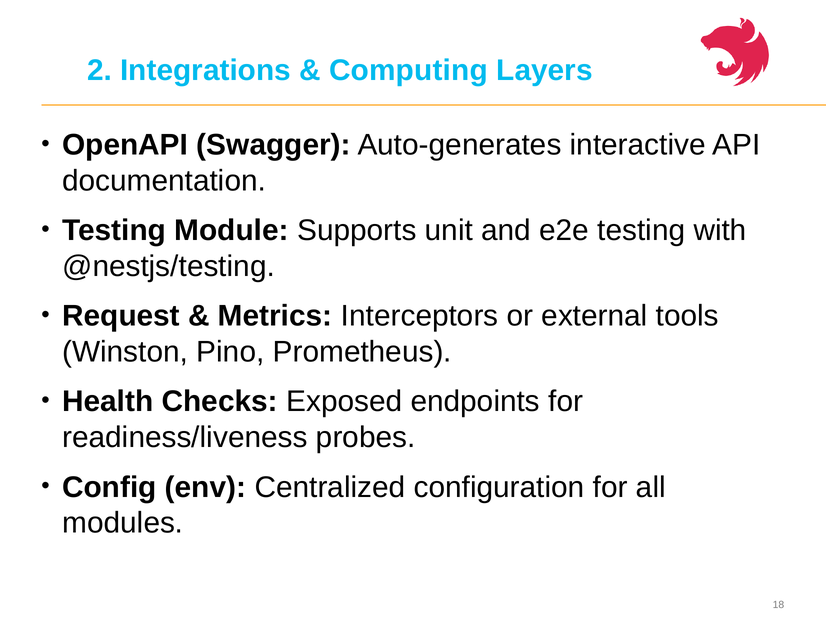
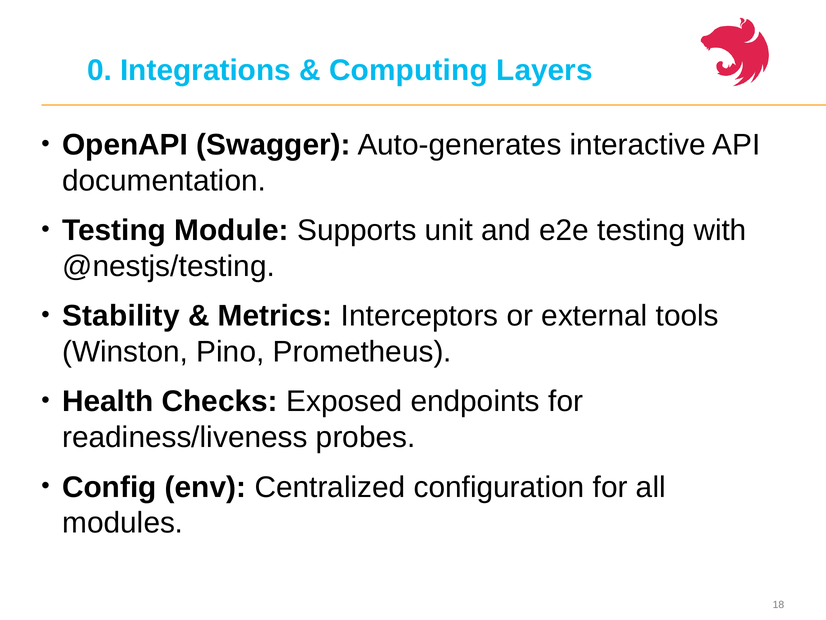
2: 2 -> 0
Request: Request -> Stability
